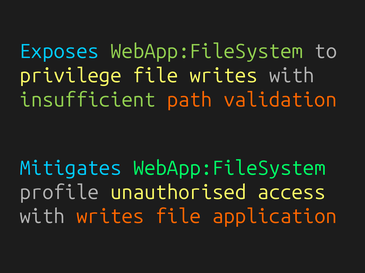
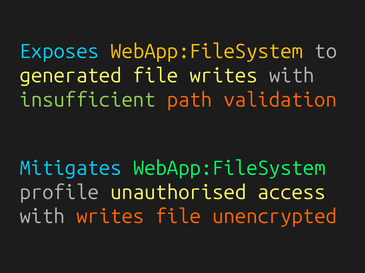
WebApp:FileSystem at (207, 52) colour: light green -> yellow
privilege: privilege -> generated
application: application -> unencrypted
